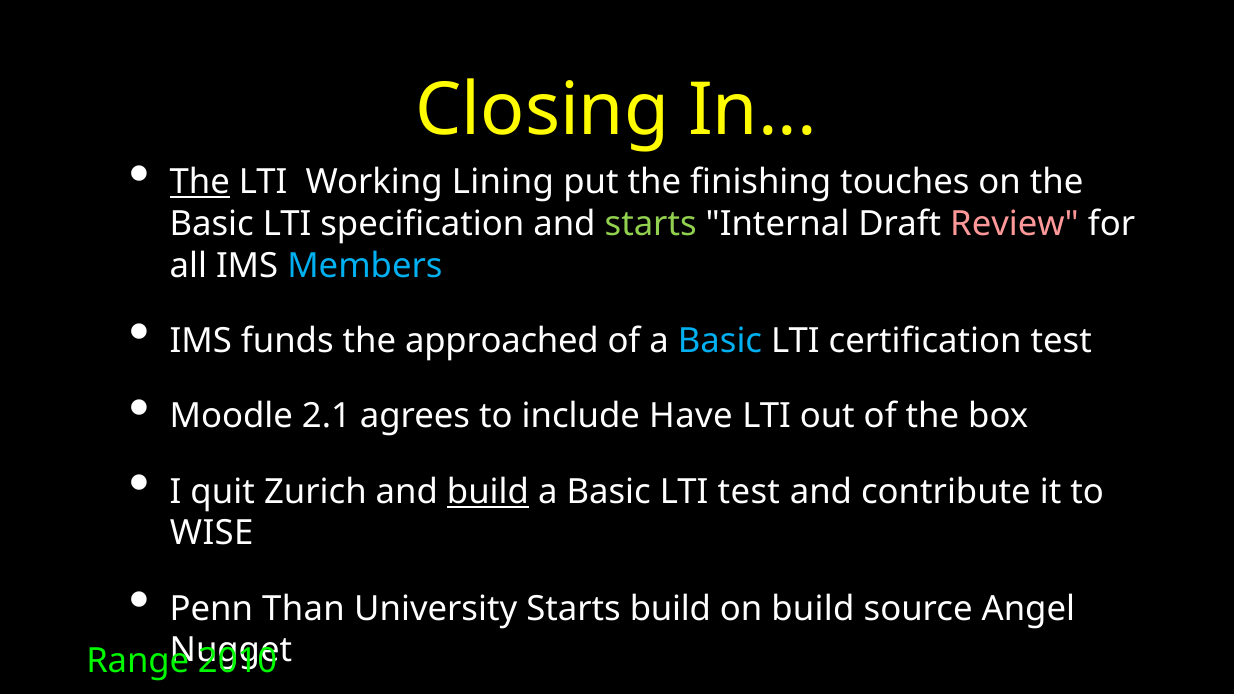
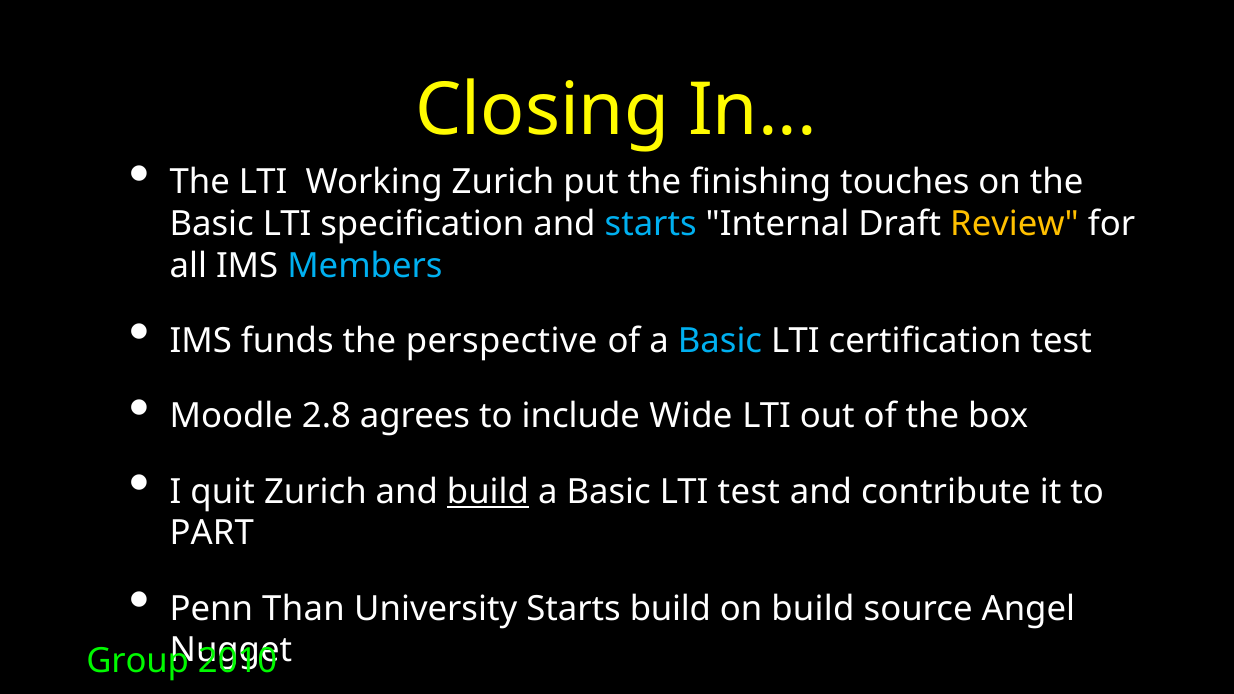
The at (200, 182) underline: present -> none
Working Lining: Lining -> Zurich
starts at (651, 224) colour: light green -> light blue
Review colour: pink -> yellow
approached: approached -> perspective
2.1: 2.1 -> 2.8
Have: Have -> Wide
WISE: WISE -> PART
Range: Range -> Group
